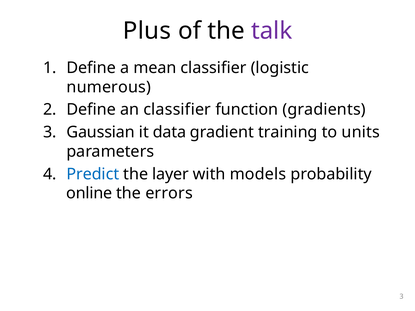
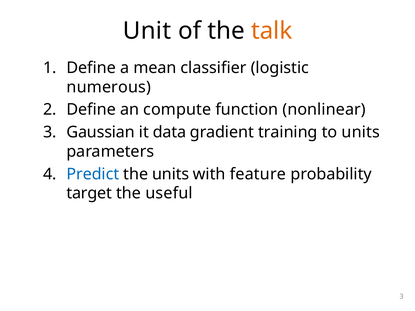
Plus: Plus -> Unit
talk colour: purple -> orange
an classifier: classifier -> compute
gradients: gradients -> nonlinear
the layer: layer -> units
models: models -> feature
online: online -> target
errors: errors -> useful
